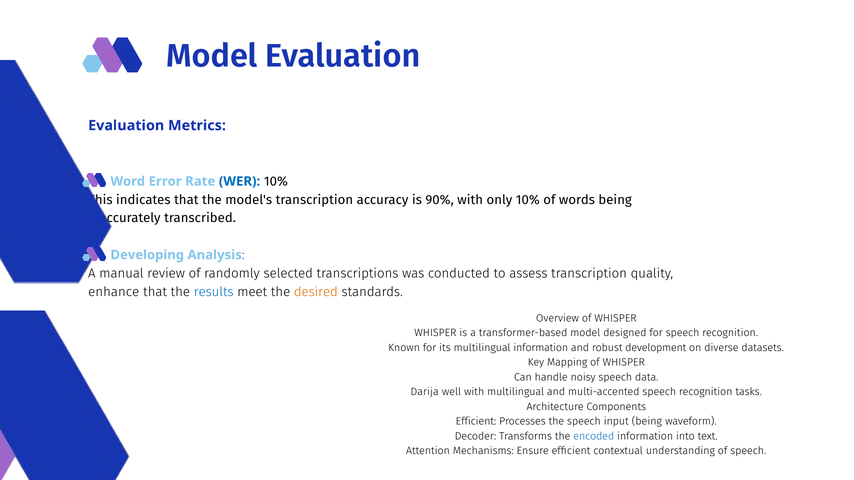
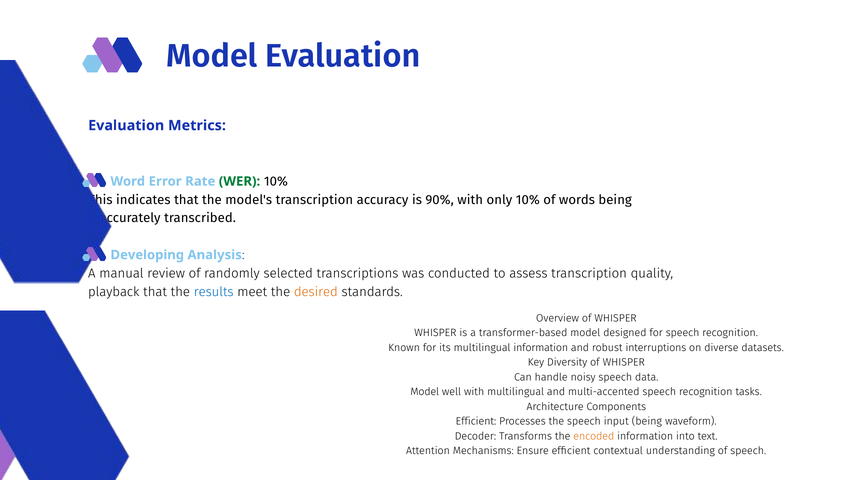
WER colour: blue -> green
enhance: enhance -> playback
development: development -> interruptions
Mapping: Mapping -> Diversity
Darija at (425, 392): Darija -> Model
encoded colour: blue -> orange
